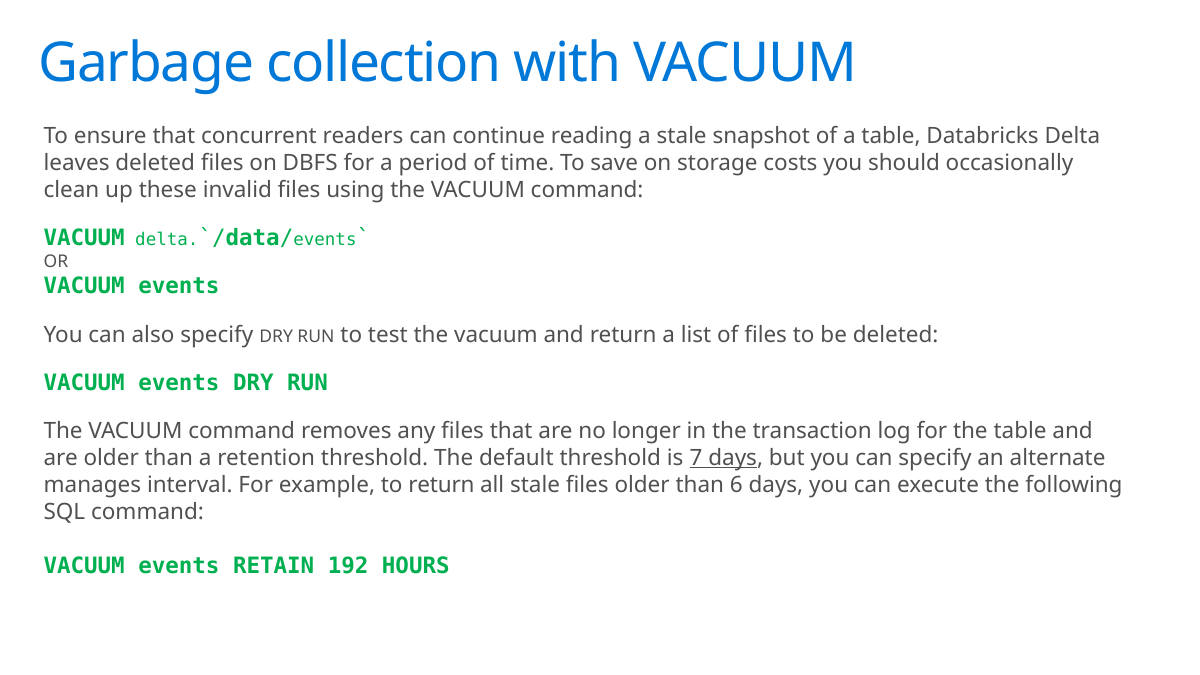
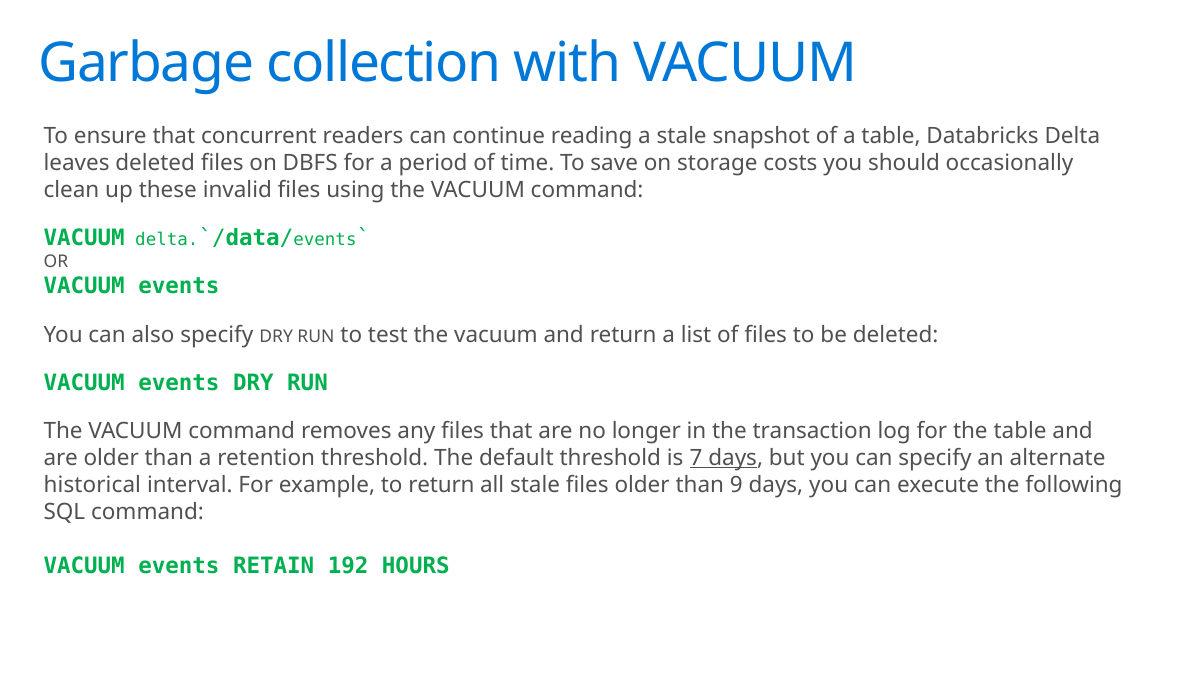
manages: manages -> historical
6: 6 -> 9
